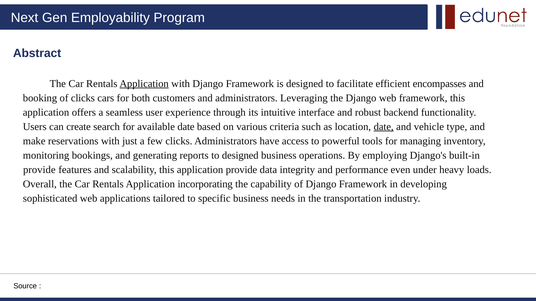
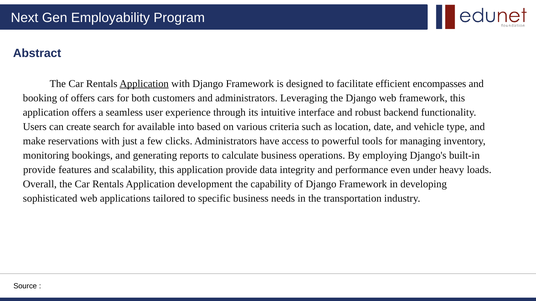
of clicks: clicks -> offers
available date: date -> into
date at (384, 127) underline: present -> none
to designed: designed -> calculate
incorporating: incorporating -> development
